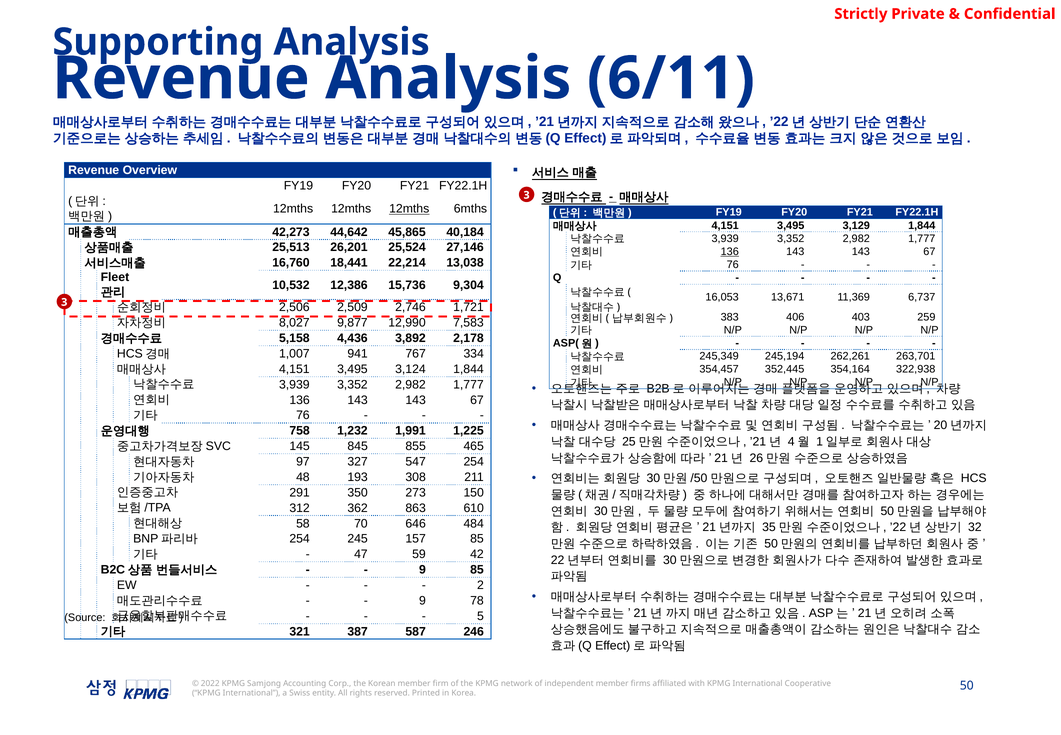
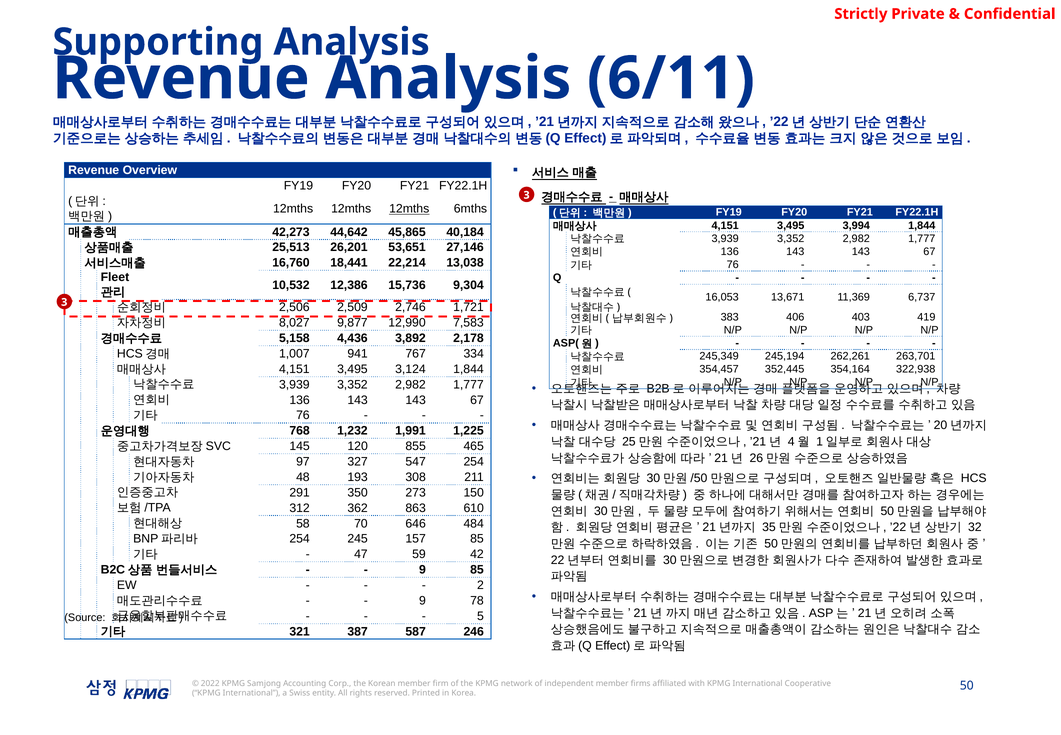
3,129: 3,129 -> 3,994
25,524: 25,524 -> 53,651
136 at (730, 251) underline: present -> none
259: 259 -> 419
758: 758 -> 768
845: 845 -> 120
